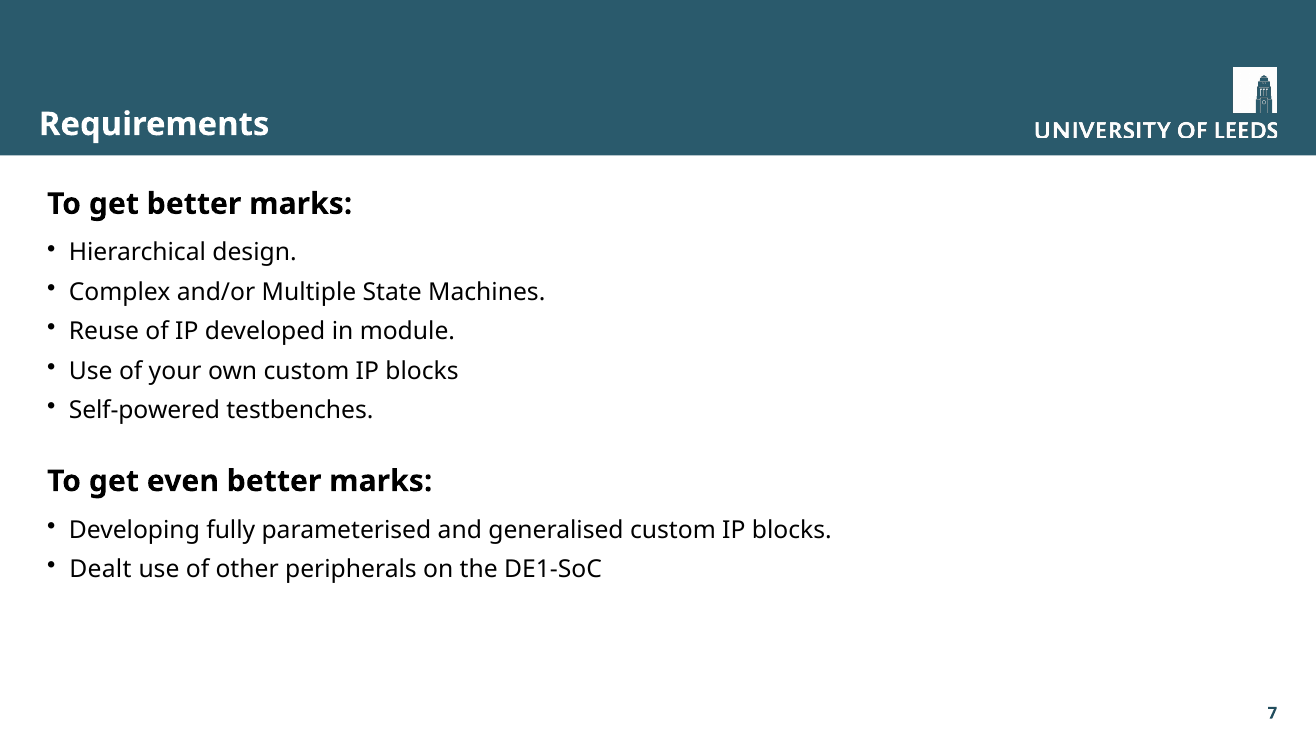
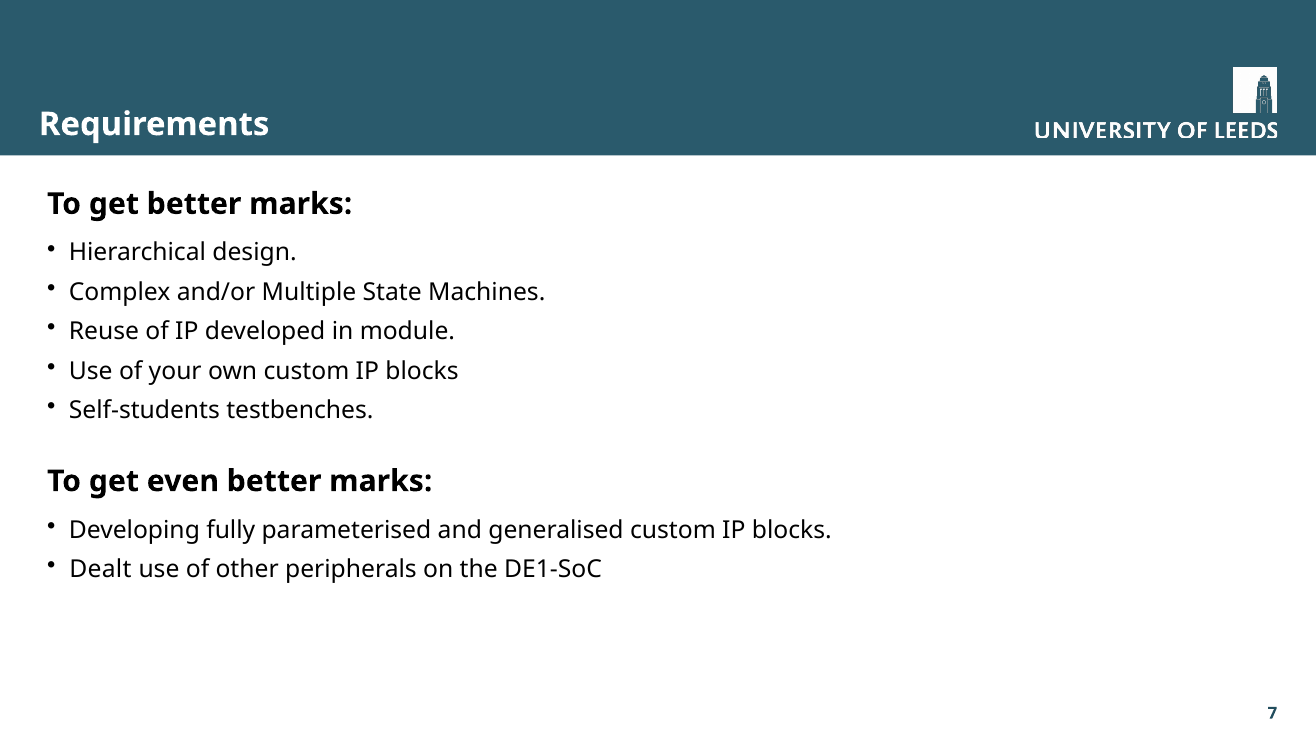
Self-powered: Self-powered -> Self-students
